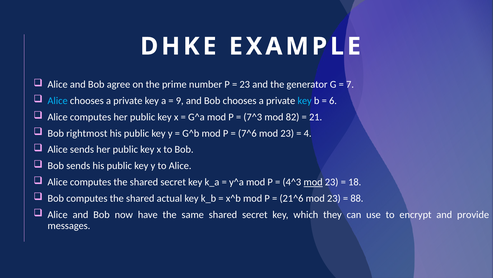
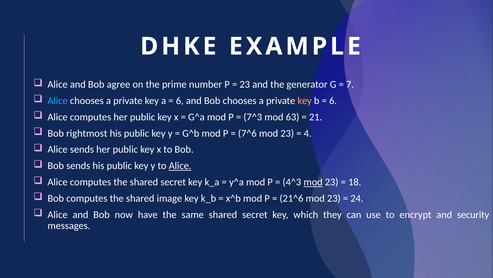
9 at (180, 101): 9 -> 6
key at (305, 101) colour: light blue -> pink
82: 82 -> 63
Alice at (180, 165) underline: none -> present
actual: actual -> image
88: 88 -> 24
provide: provide -> security
